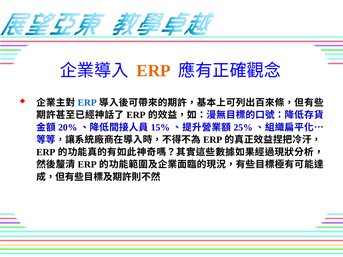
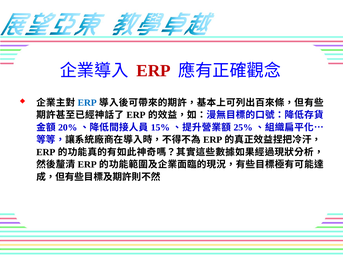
ERP at (154, 71) colour: orange -> red
